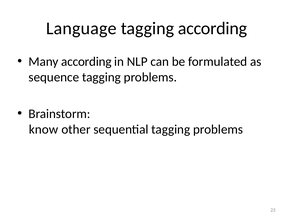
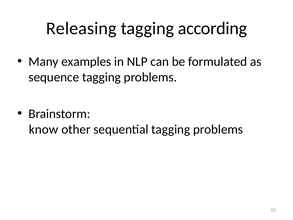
Language: Language -> Releasing
Many according: according -> examples
